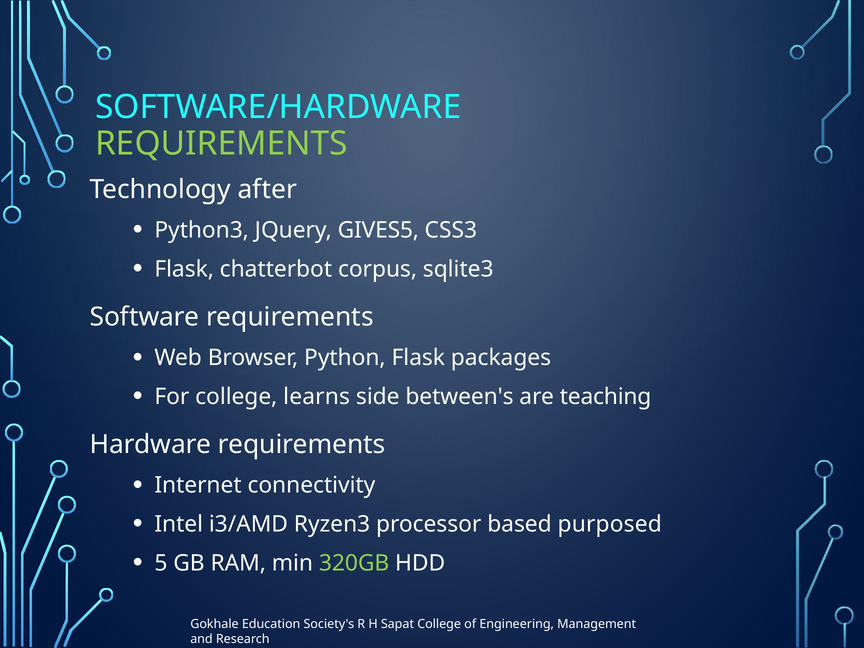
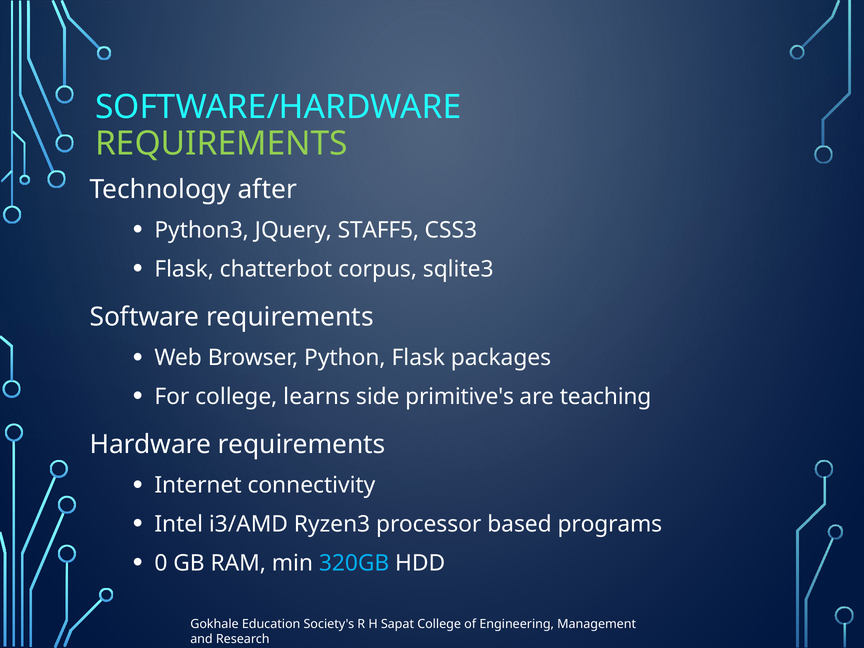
GIVES5: GIVES5 -> STAFF5
between's: between's -> primitive's
purposed: purposed -> programs
5: 5 -> 0
320GB colour: light green -> light blue
